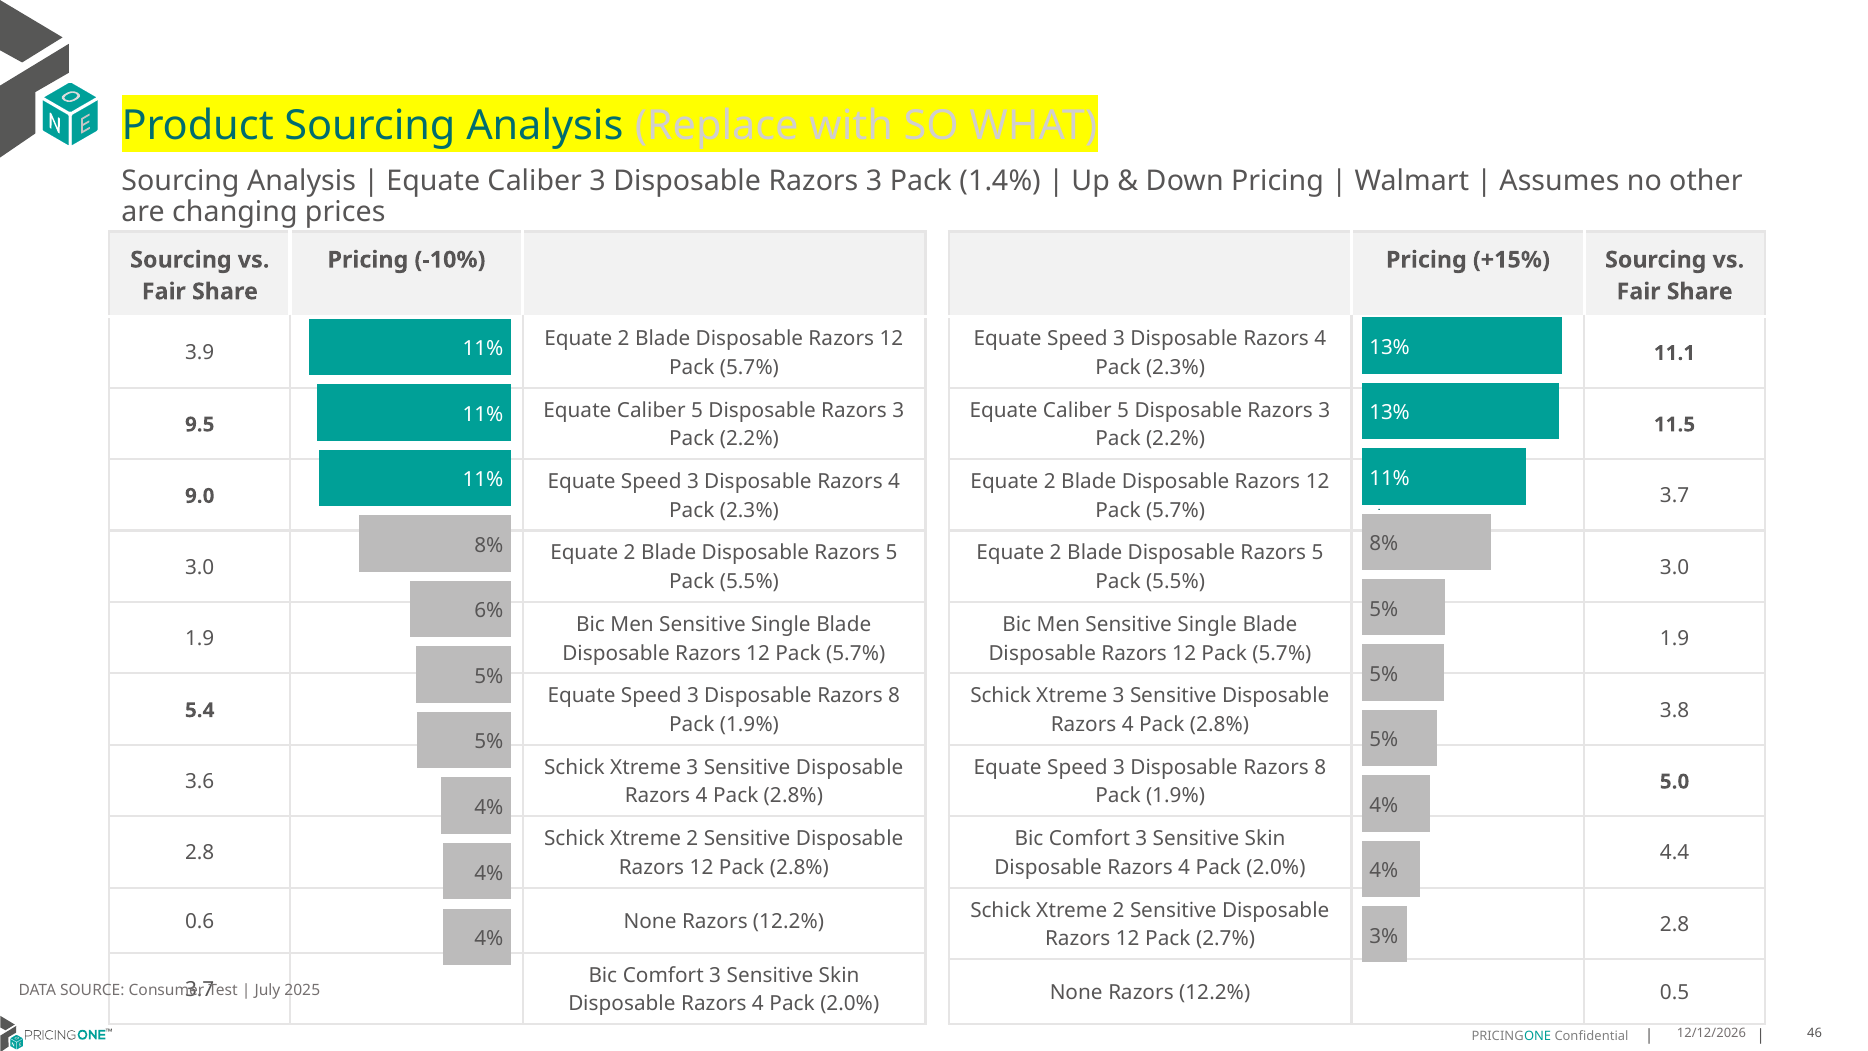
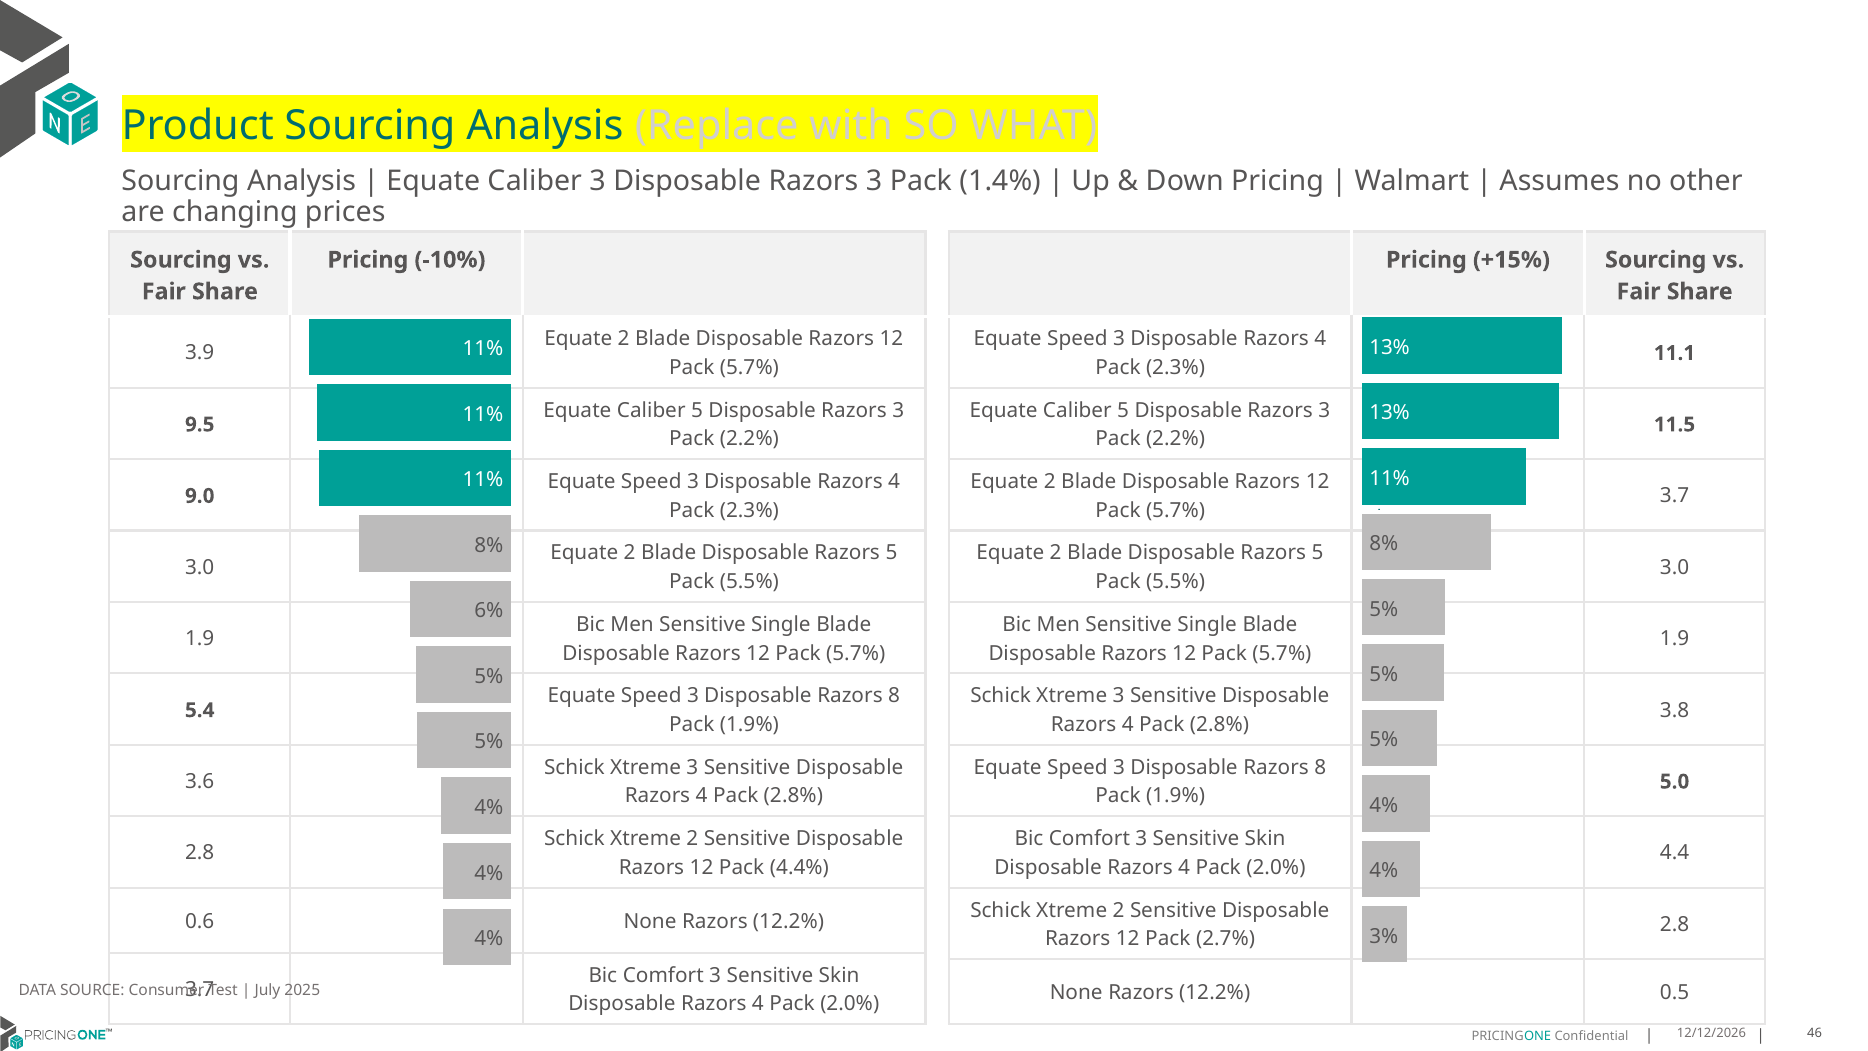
12 Pack 2.8%: 2.8% -> 4.4%
